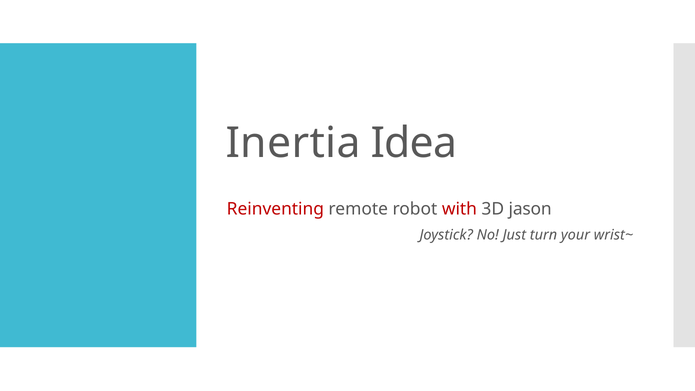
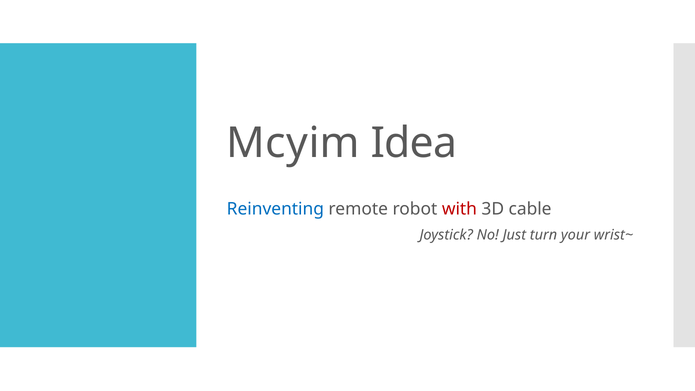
Inertia: Inertia -> Mcyim
Reinventing colour: red -> blue
jason: jason -> cable
